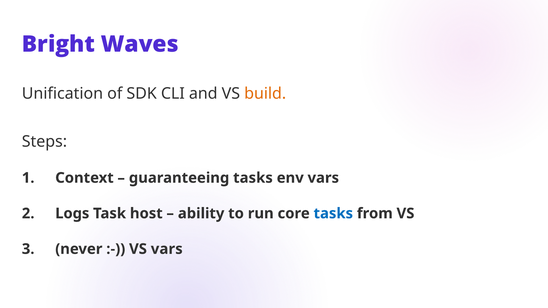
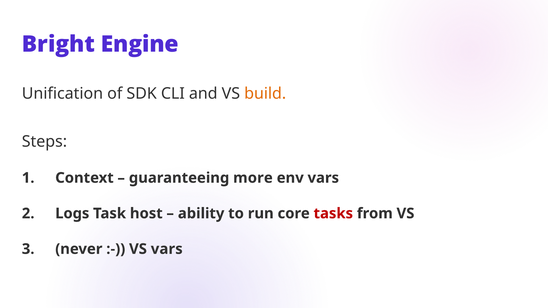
Waves: Waves -> Engine
guaranteeing tasks: tasks -> more
tasks at (333, 214) colour: blue -> red
